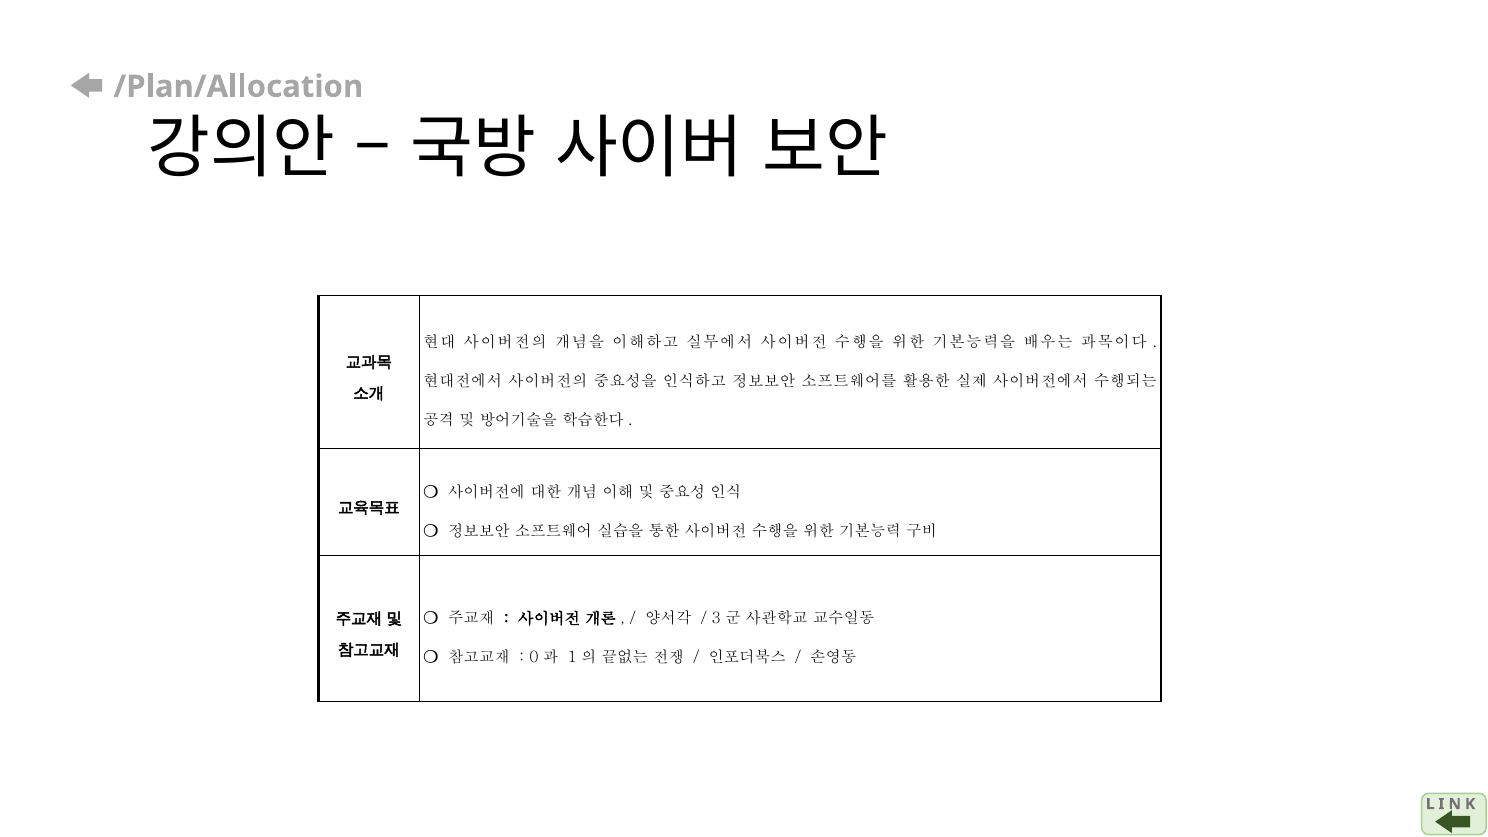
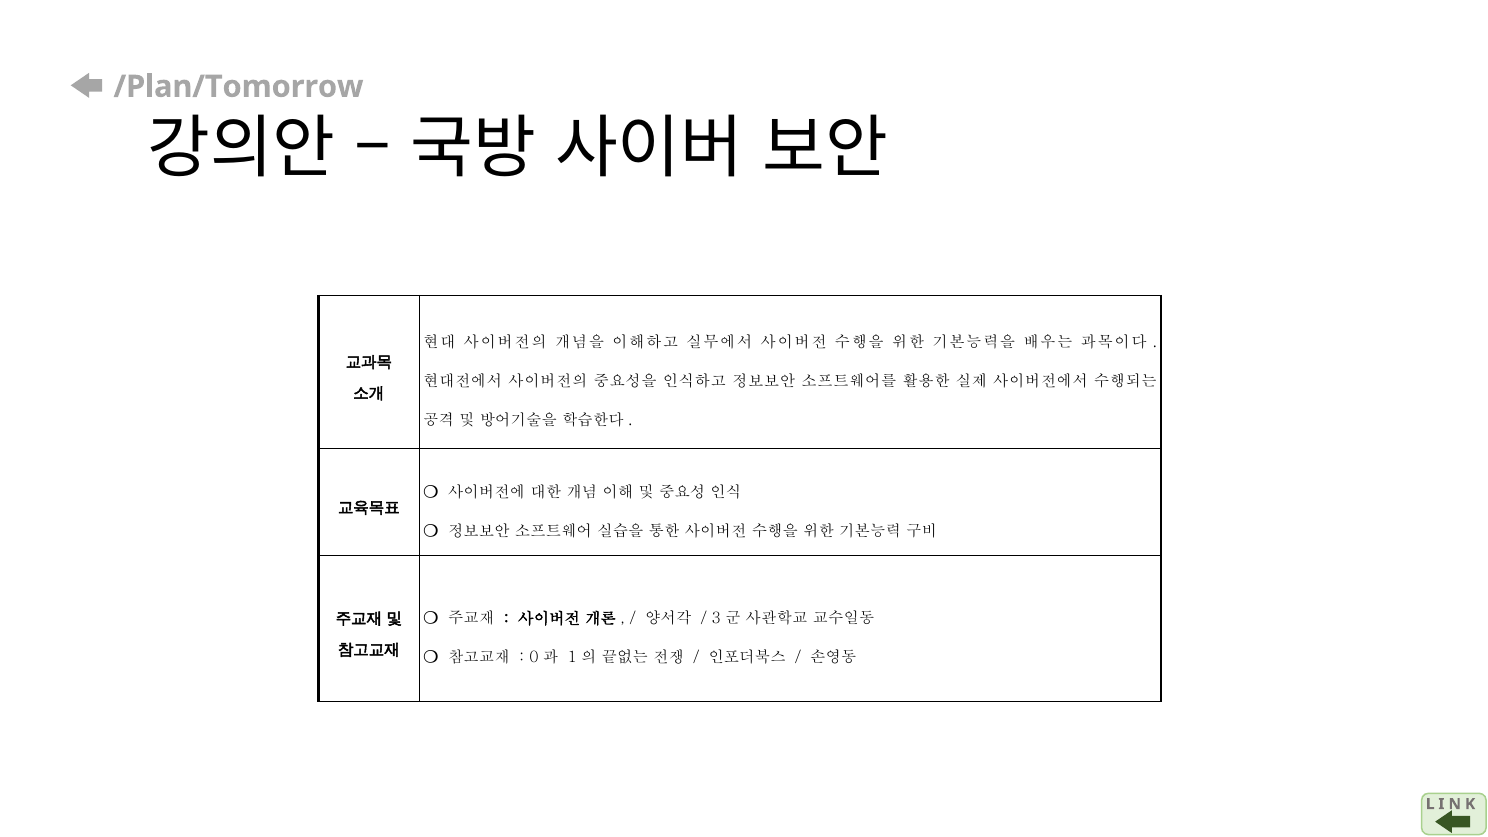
/Plan/Allocation: /Plan/Allocation -> /Plan/Tomorrow
